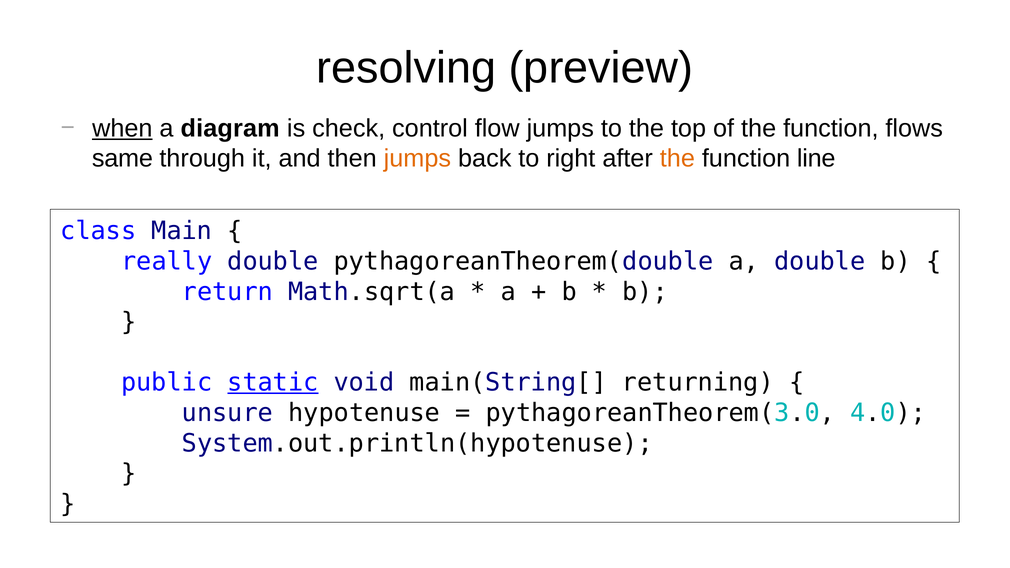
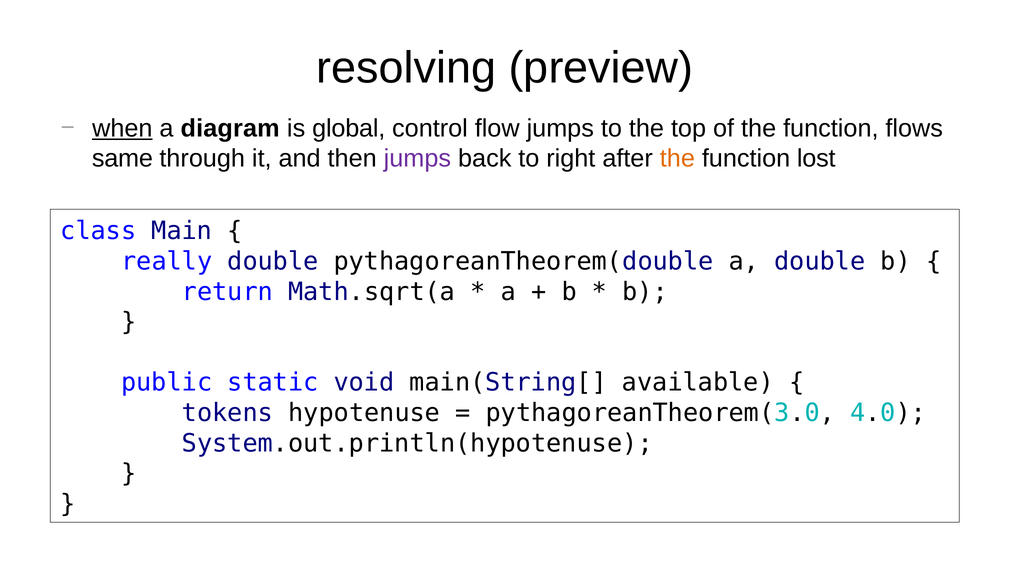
check: check -> global
jumps at (417, 159) colour: orange -> purple
line: line -> lost
static underline: present -> none
returning: returning -> available
unsure: unsure -> tokens
